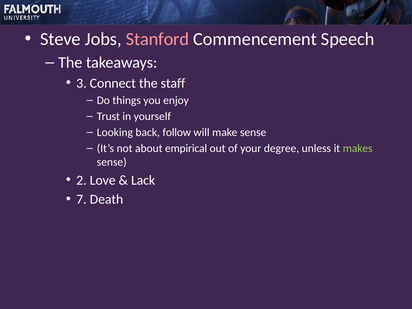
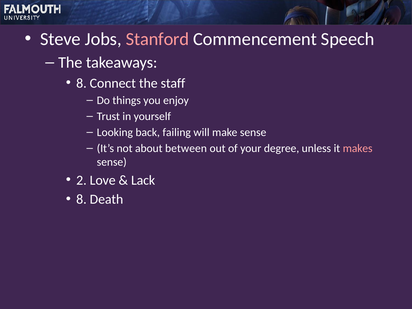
3 at (81, 83): 3 -> 8
follow: follow -> failing
empirical: empirical -> between
makes colour: light green -> pink
7 at (81, 199): 7 -> 8
